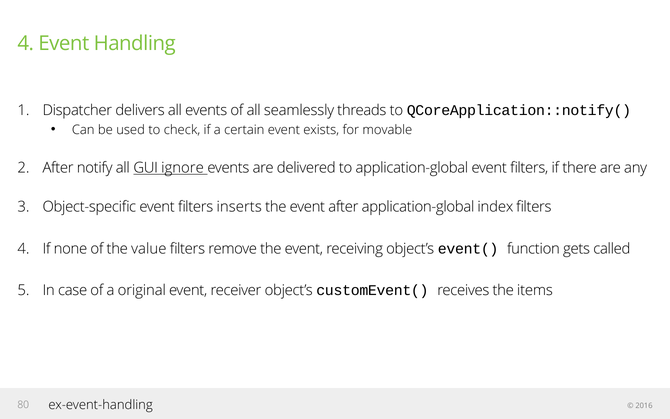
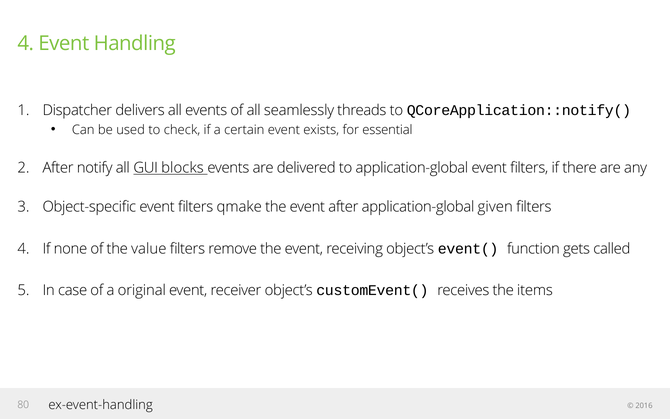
movable: movable -> essential
ignore: ignore -> blocks
inserts: inserts -> qmake
index: index -> given
